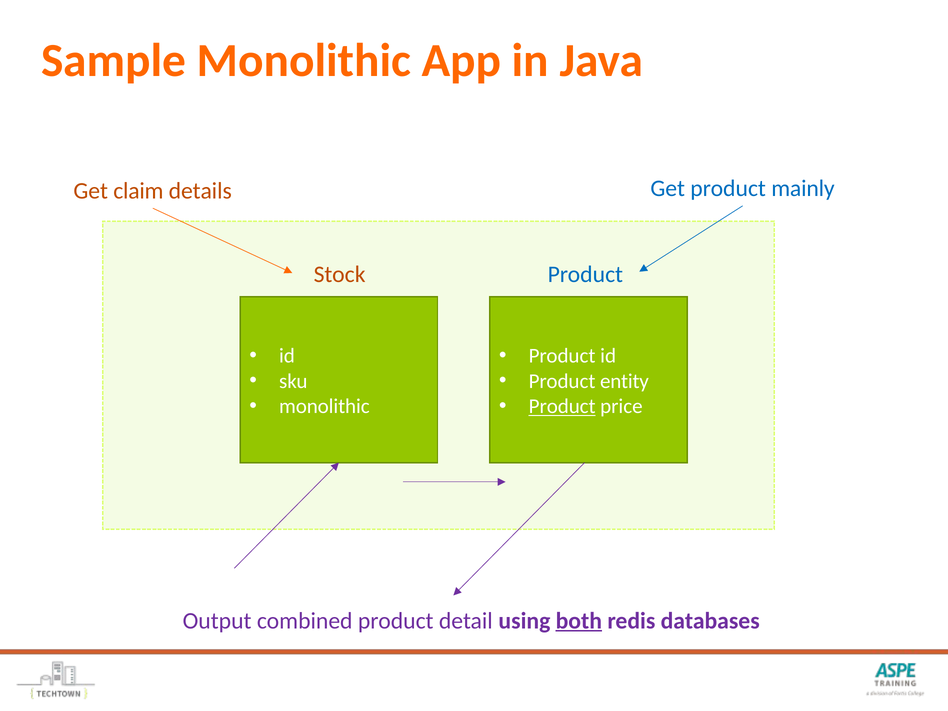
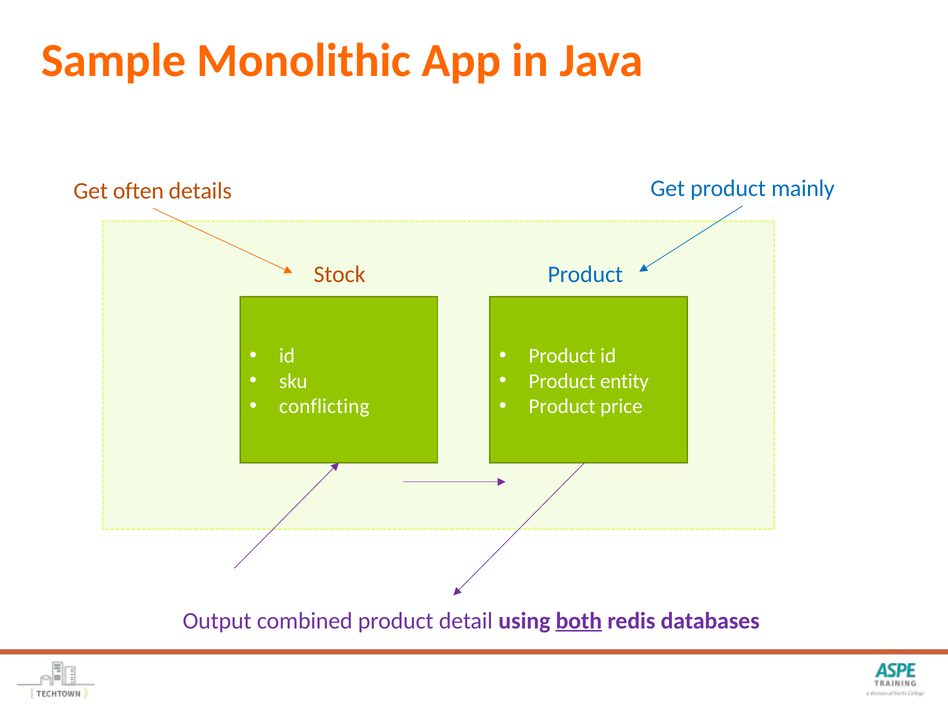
claim: claim -> often
monolithic at (324, 406): monolithic -> conflicting
Product at (562, 406) underline: present -> none
